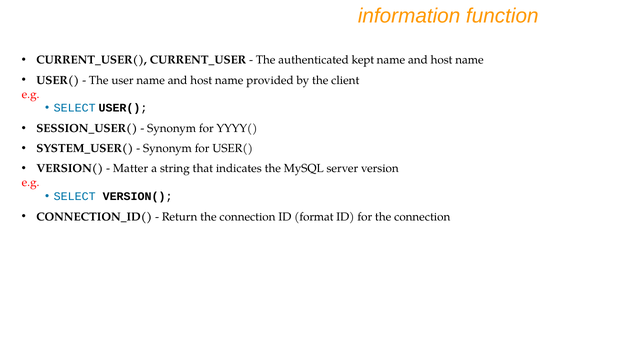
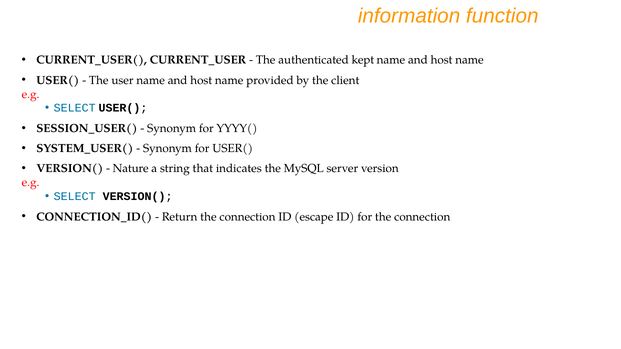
Matter: Matter -> Nature
format: format -> escape
